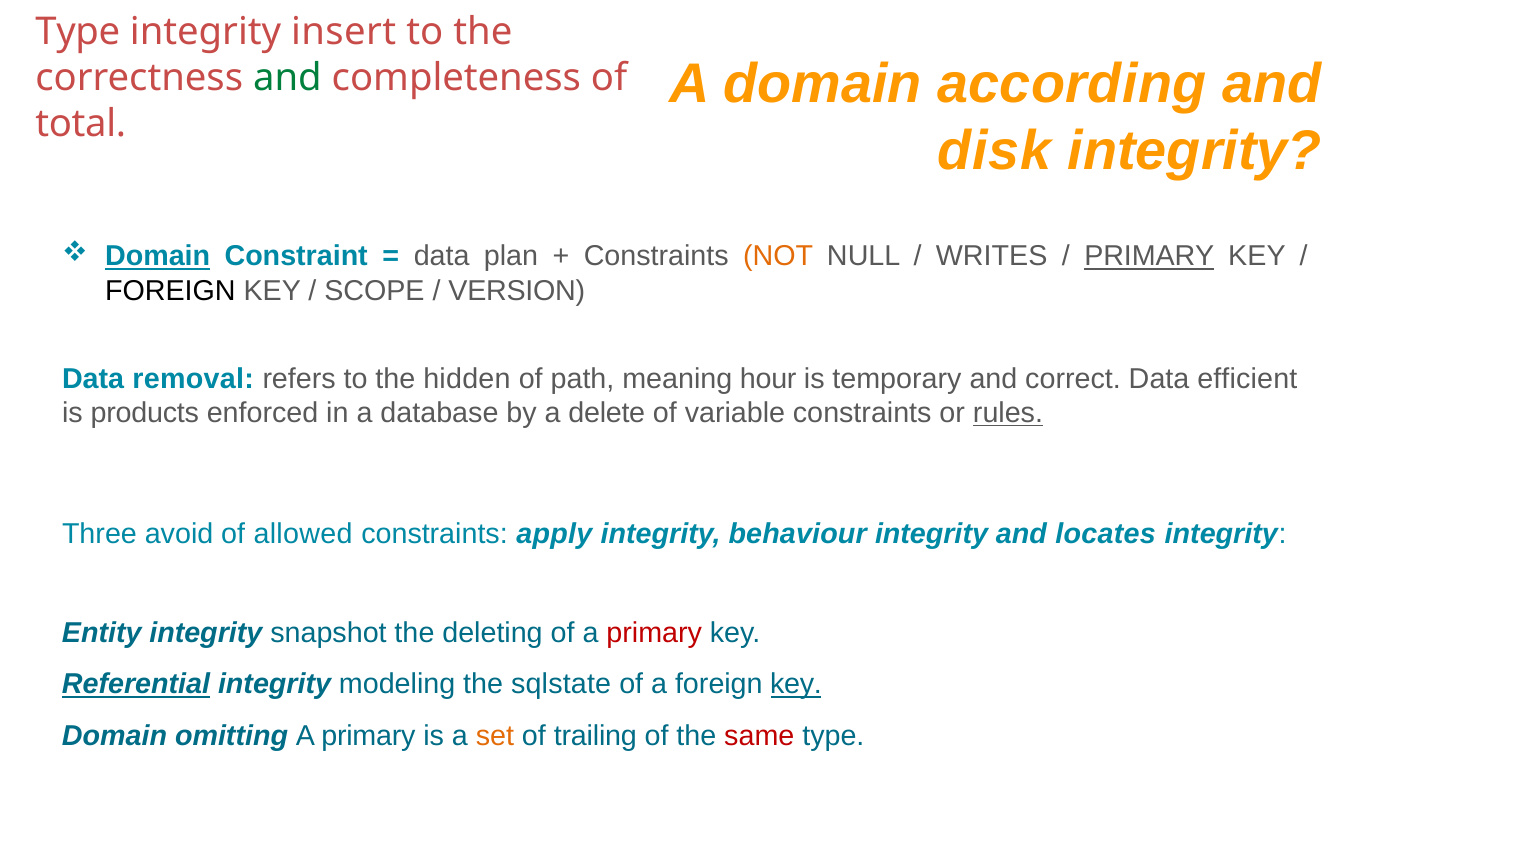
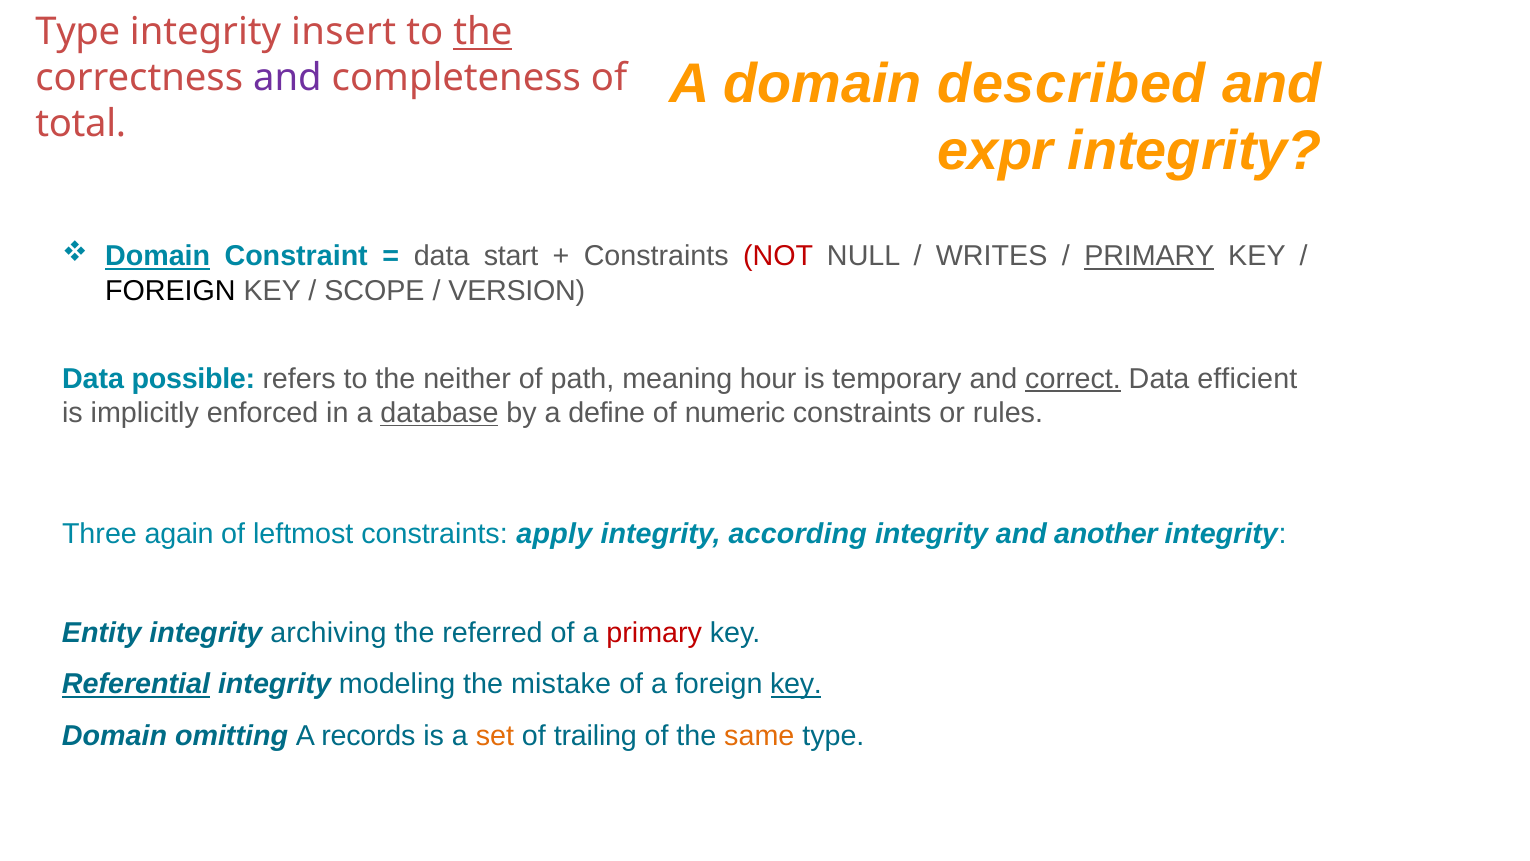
the at (483, 32) underline: none -> present
according: according -> described
and at (287, 78) colour: green -> purple
disk: disk -> expr
plan: plan -> start
NOT colour: orange -> red
removal: removal -> possible
hidden: hidden -> neither
correct underline: none -> present
products: products -> implicitly
database underline: none -> present
delete: delete -> define
variable: variable -> numeric
rules underline: present -> none
avoid: avoid -> again
allowed: allowed -> leftmost
behaviour: behaviour -> according
locates: locates -> another
snapshot: snapshot -> archiving
deleting: deleting -> referred
sqlstate: sqlstate -> mistake
primary at (368, 736): primary -> records
same colour: red -> orange
